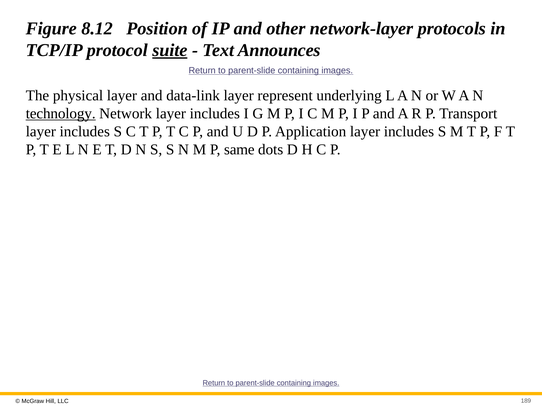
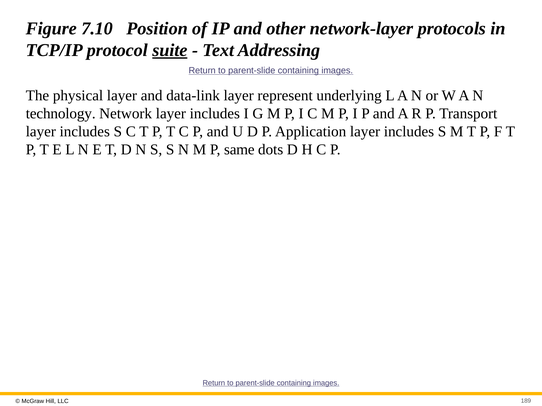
8.12: 8.12 -> 7.10
Announces: Announces -> Addressing
technology underline: present -> none
